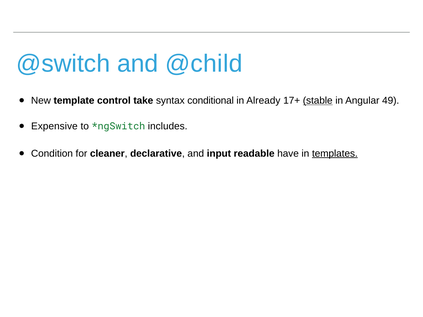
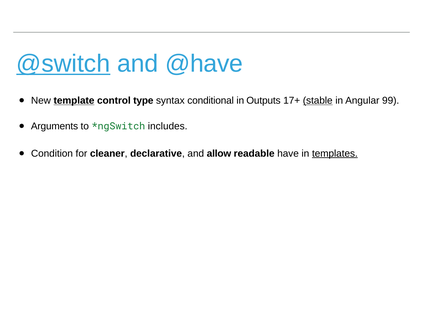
@switch underline: none -> present
@child: @child -> @have
template underline: none -> present
take: take -> type
Already: Already -> Outputs
49: 49 -> 99
Expensive: Expensive -> Arguments
input: input -> allow
